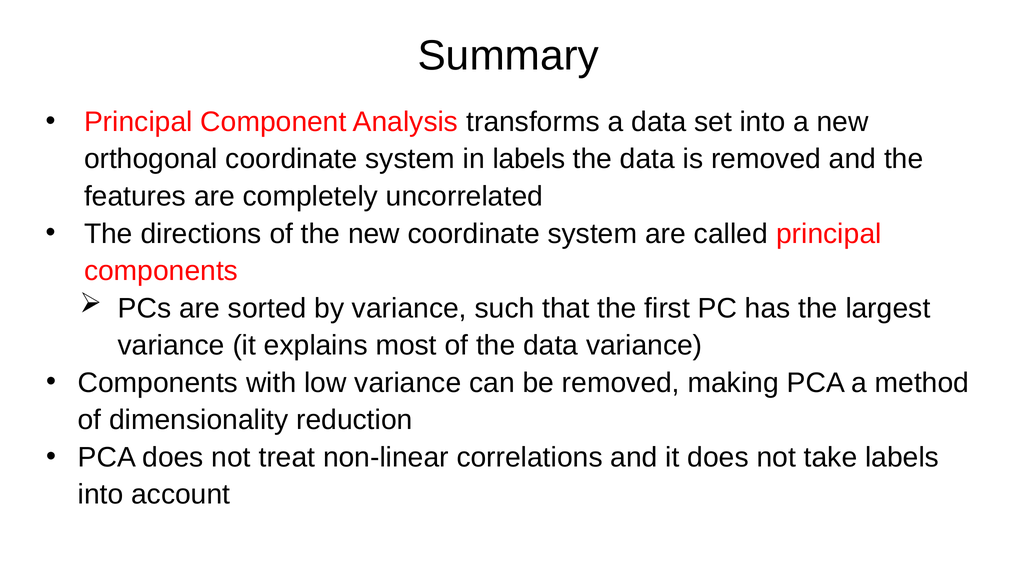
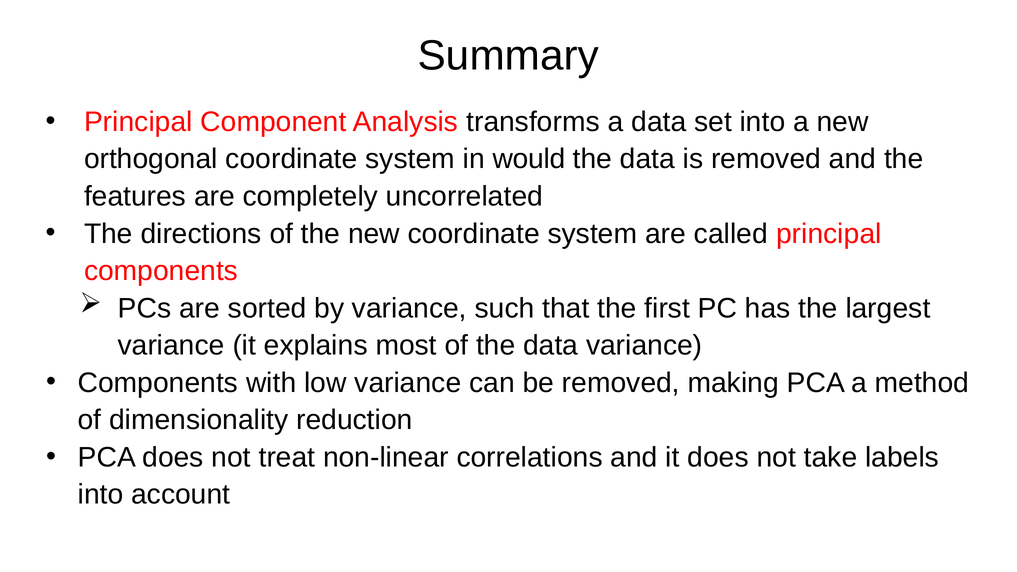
in labels: labels -> would
